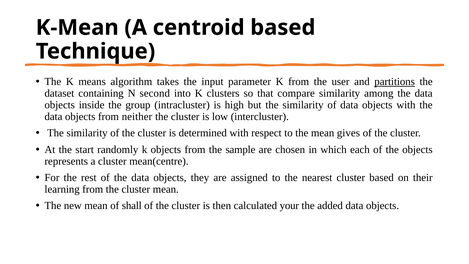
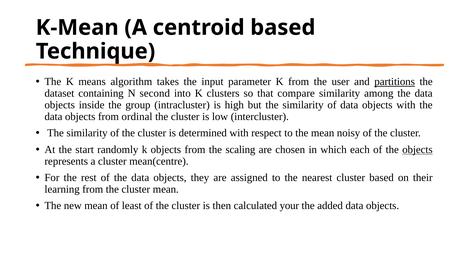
neither: neither -> ordinal
gives: gives -> noisy
sample: sample -> scaling
objects at (417, 149) underline: none -> present
shall: shall -> least
